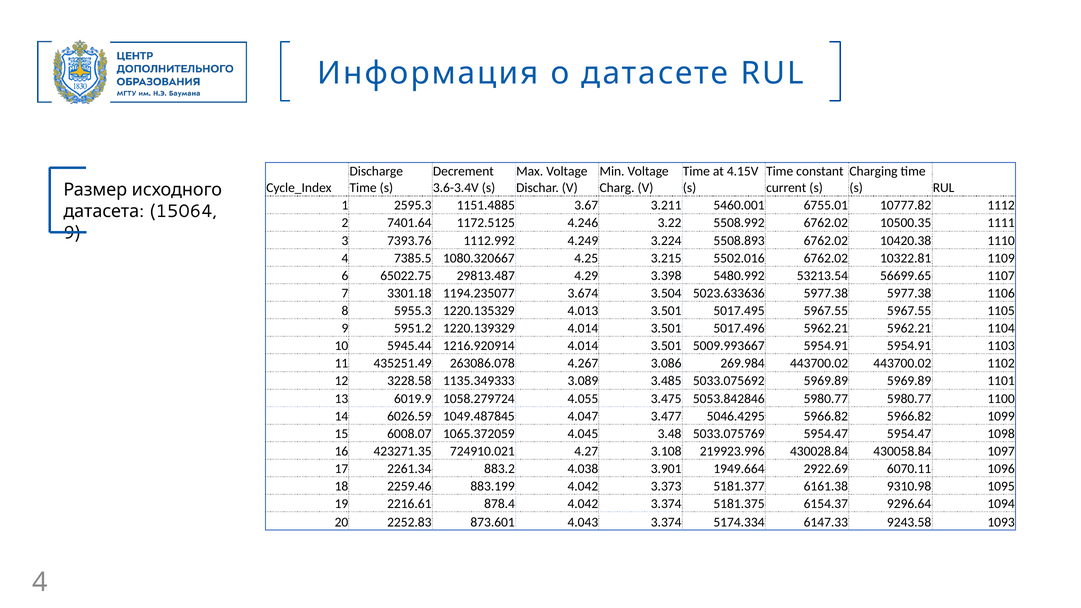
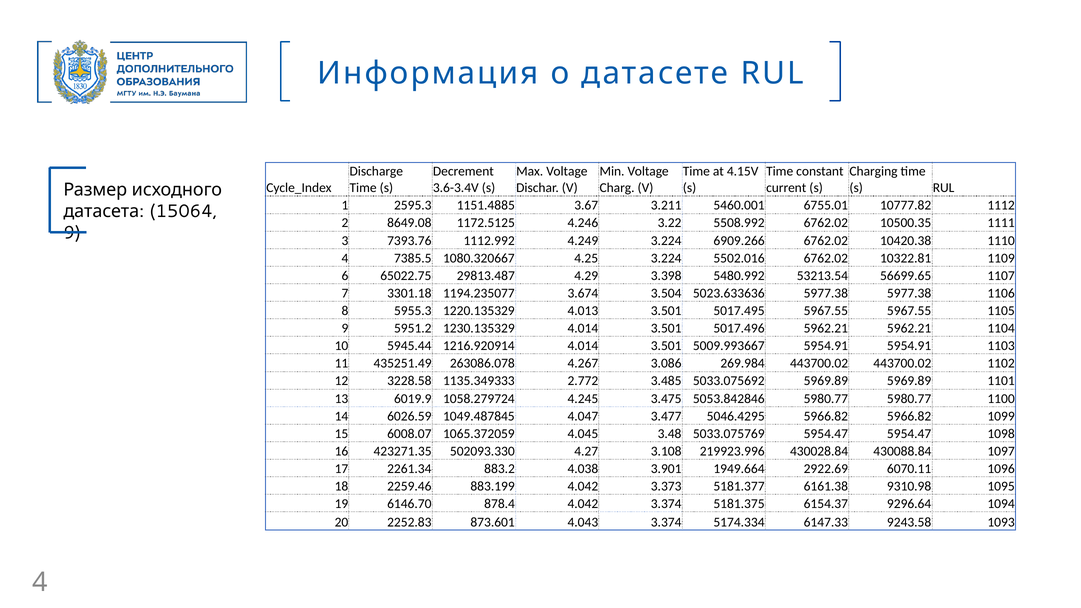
7401.64: 7401.64 -> 8649.08
5508.893: 5508.893 -> 6909.266
4.25 3.215: 3.215 -> 3.224
1220.139329: 1220.139329 -> 1230.135329
3.089: 3.089 -> 2.772
4.055: 4.055 -> 4.245
724910.021: 724910.021 -> 502093.330
430058.84: 430058.84 -> 430088.84
2216.61: 2216.61 -> 6146.70
